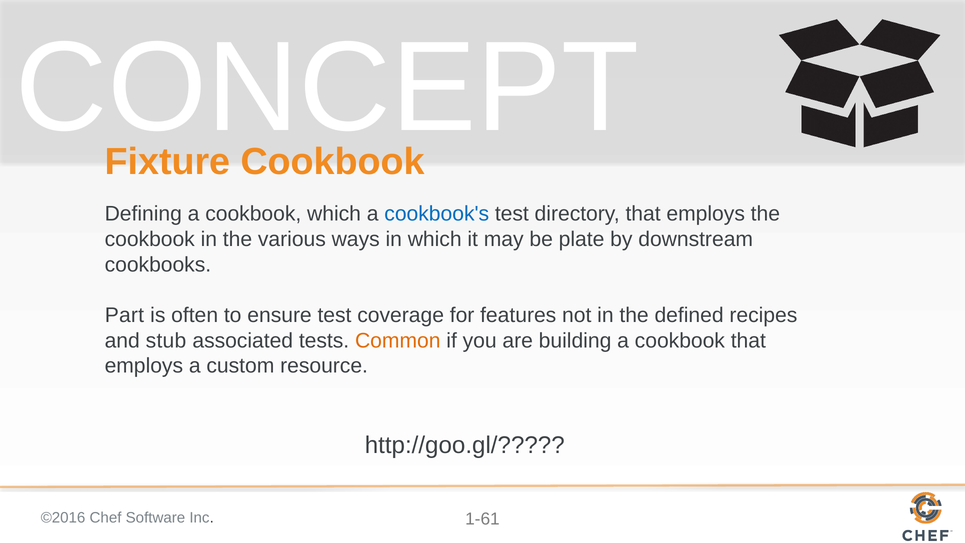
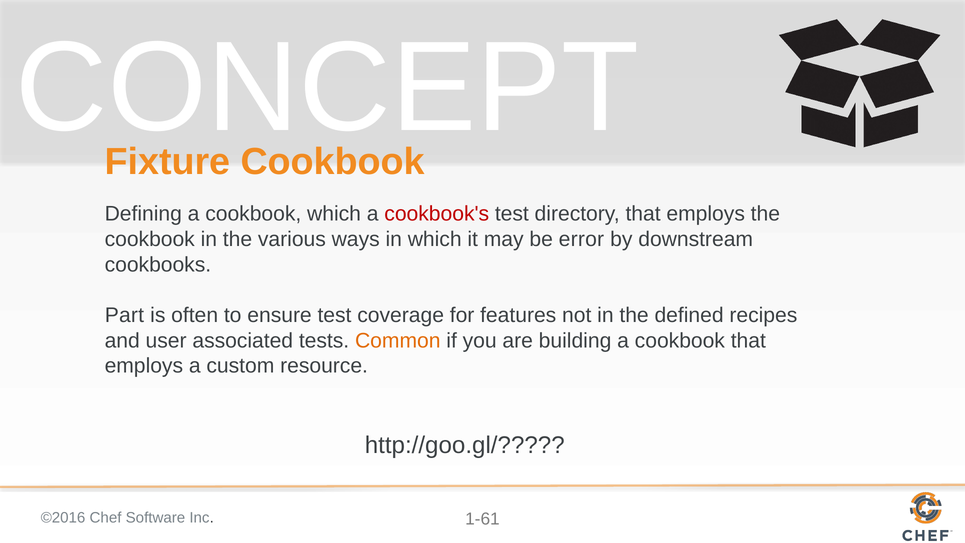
cookbook's colour: blue -> red
plate: plate -> error
stub: stub -> user
